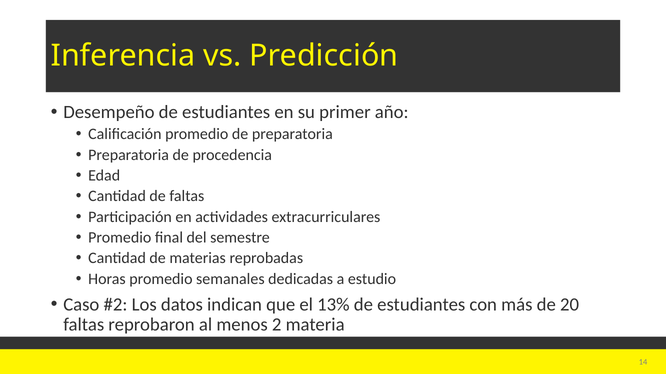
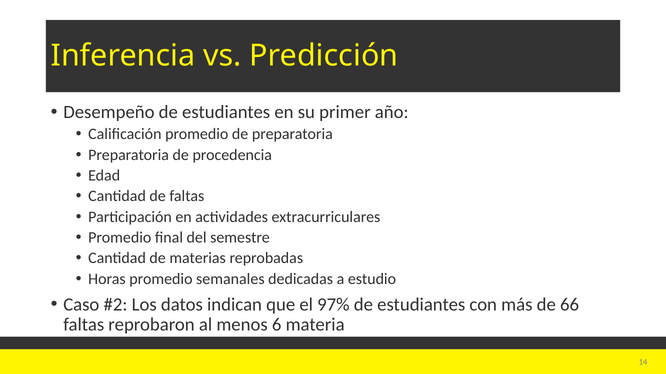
13%: 13% -> 97%
20: 20 -> 66
2: 2 -> 6
